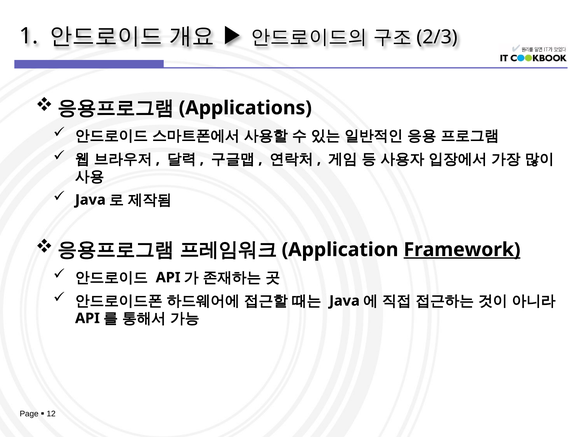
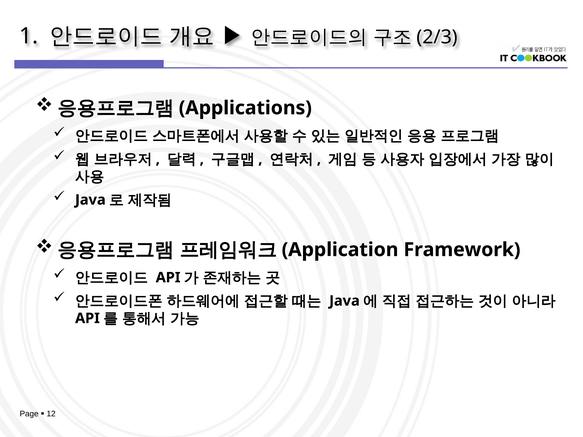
Framework underline: present -> none
